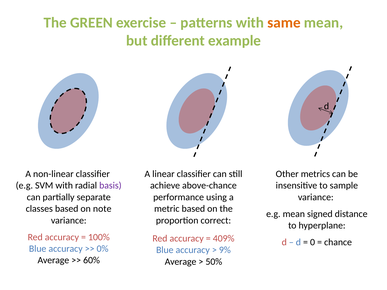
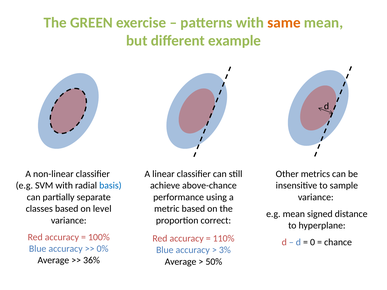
basis colour: purple -> blue
note: note -> level
409%: 409% -> 110%
9%: 9% -> 3%
60%: 60% -> 36%
